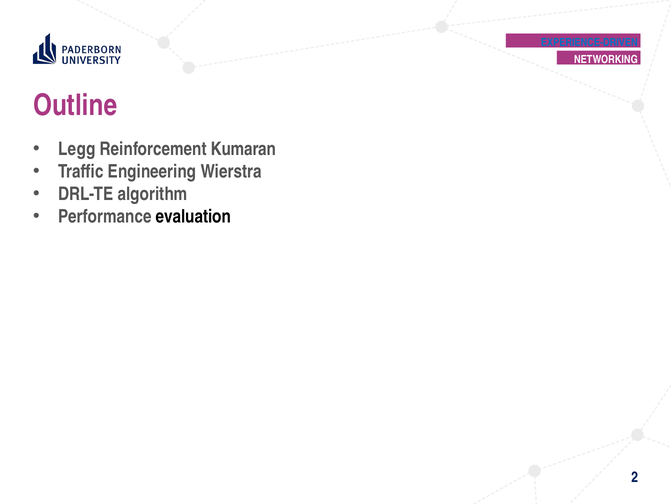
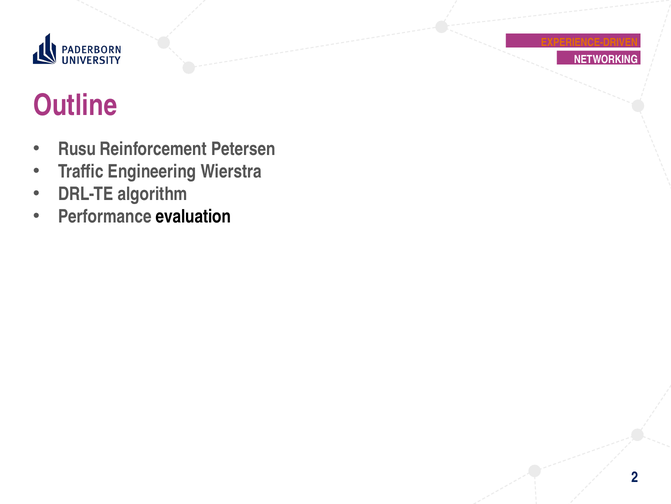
EXPERIENCE-DRIVEN colour: blue -> orange
Legg: Legg -> Rusu
Kumaran: Kumaran -> Petersen
